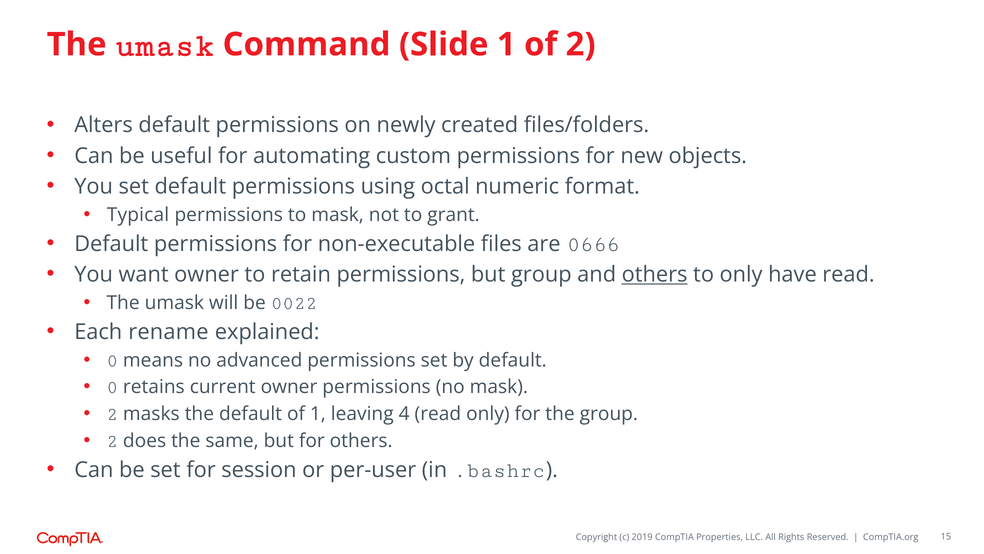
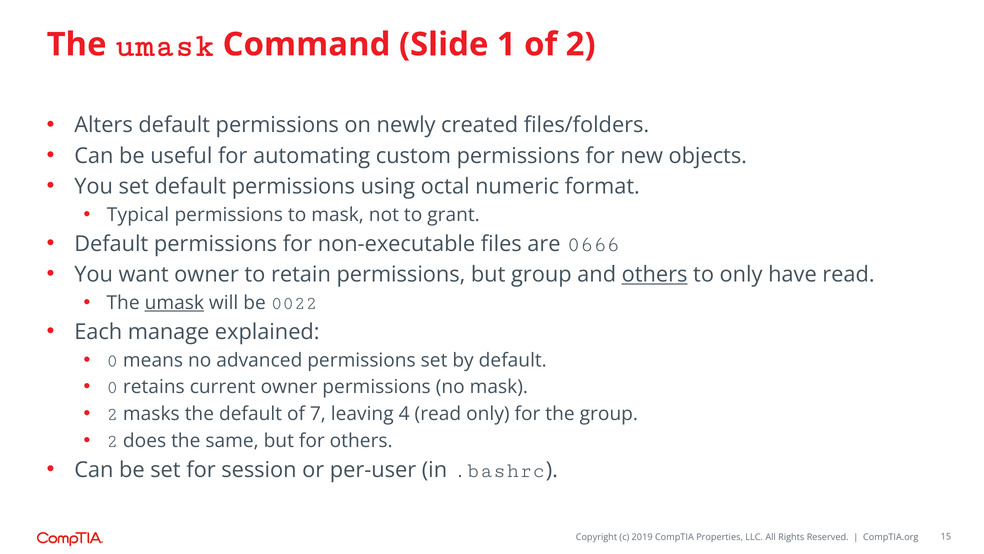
umask at (174, 303) underline: none -> present
rename: rename -> manage
of 1: 1 -> 7
